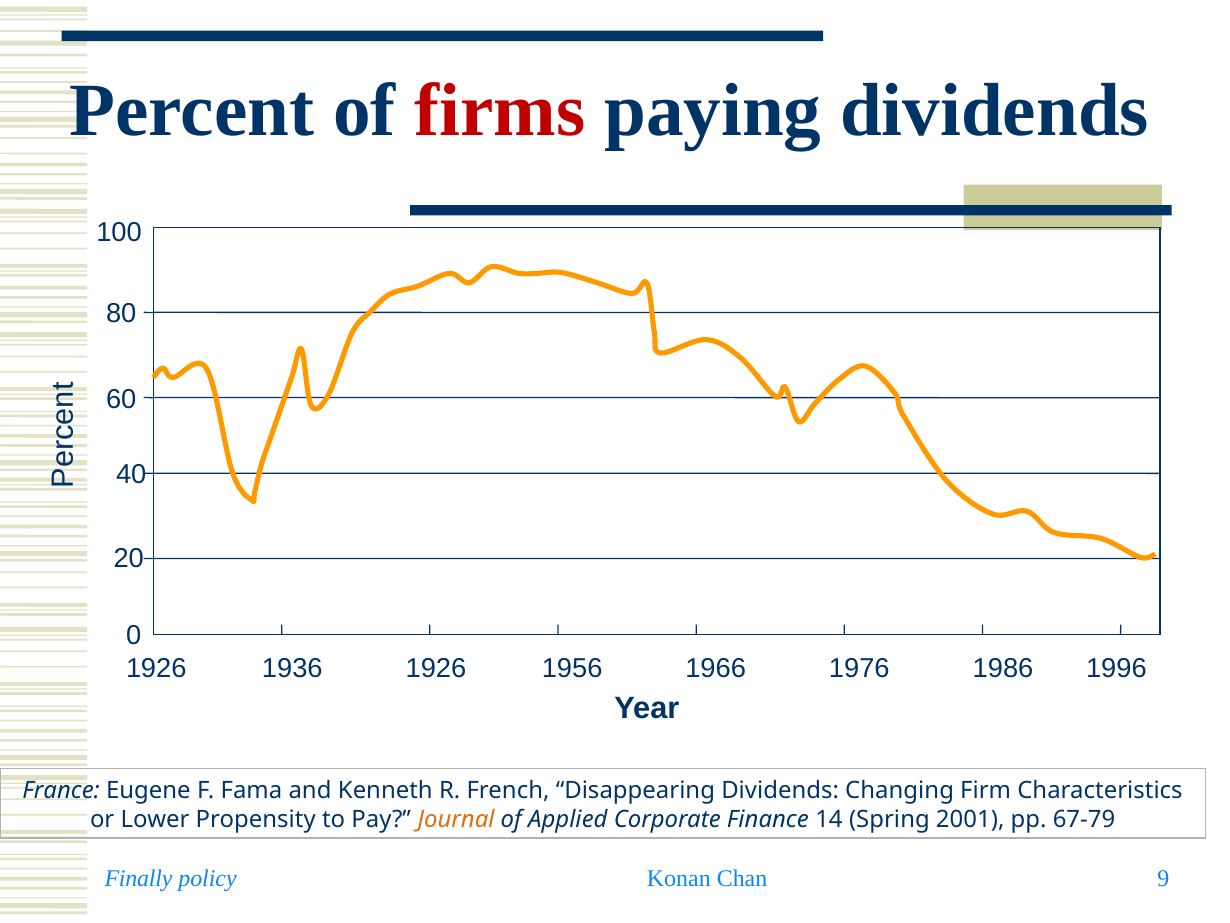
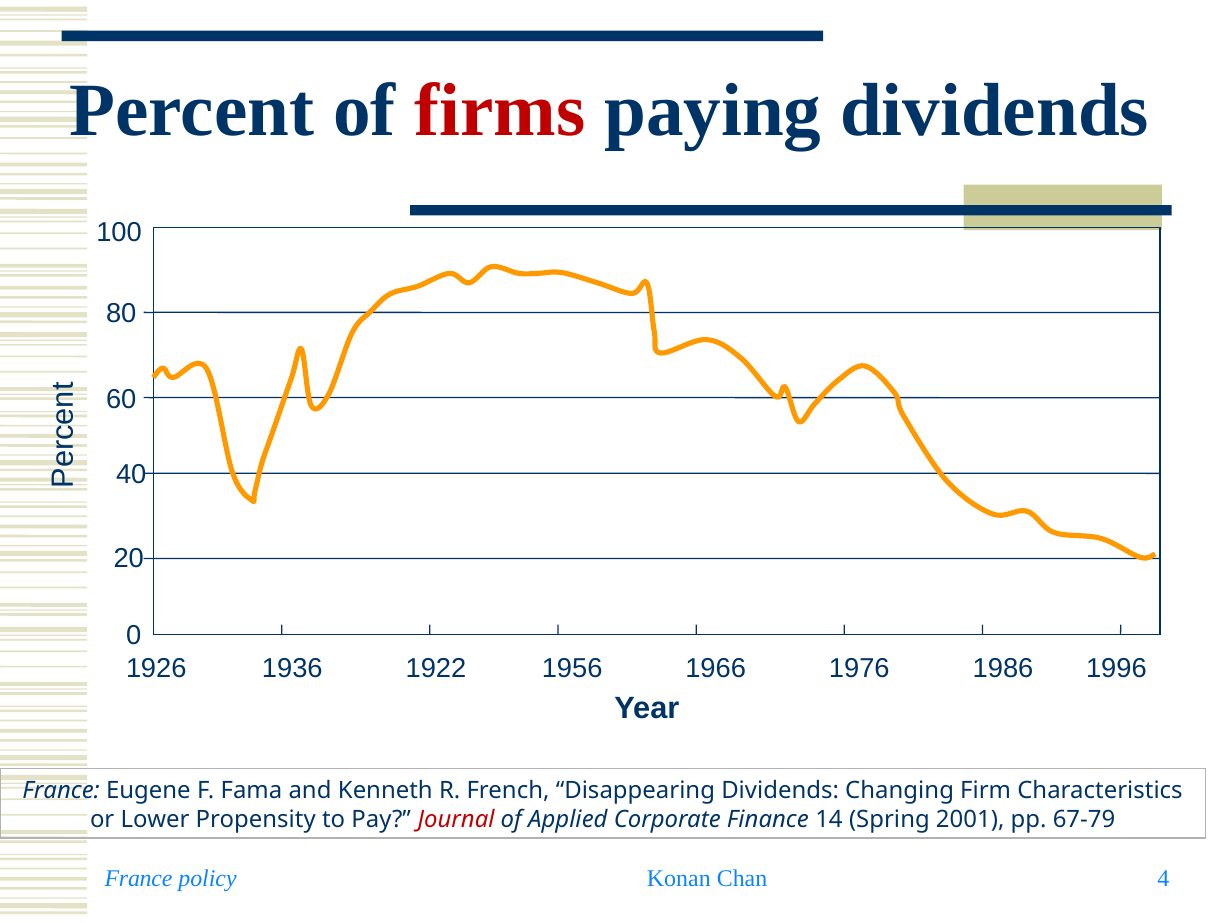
1936 1926: 1926 -> 1922
Journal colour: orange -> red
Finally at (138, 878): Finally -> France
9: 9 -> 4
